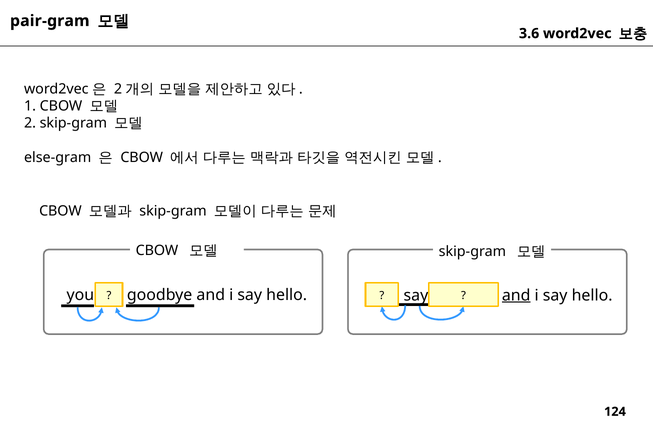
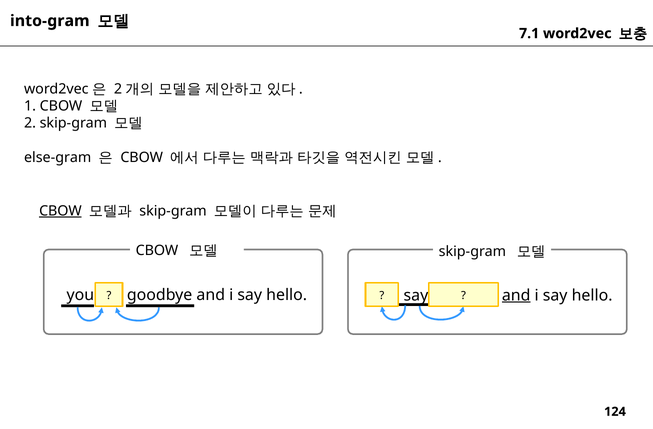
pair-gram: pair-gram -> into-gram
3.6: 3.6 -> 7.1
CBOW at (60, 211) underline: none -> present
